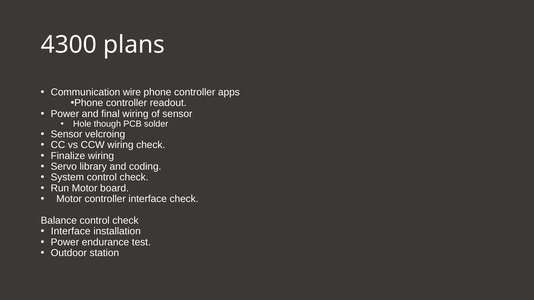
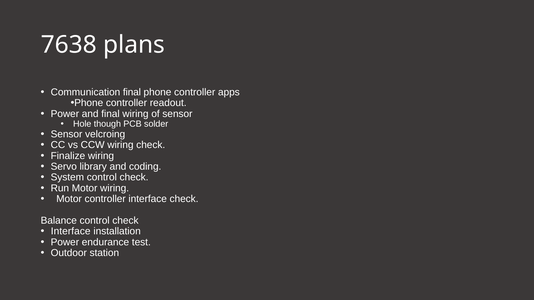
4300: 4300 -> 7638
Communication wire: wire -> final
Motor board: board -> wiring
